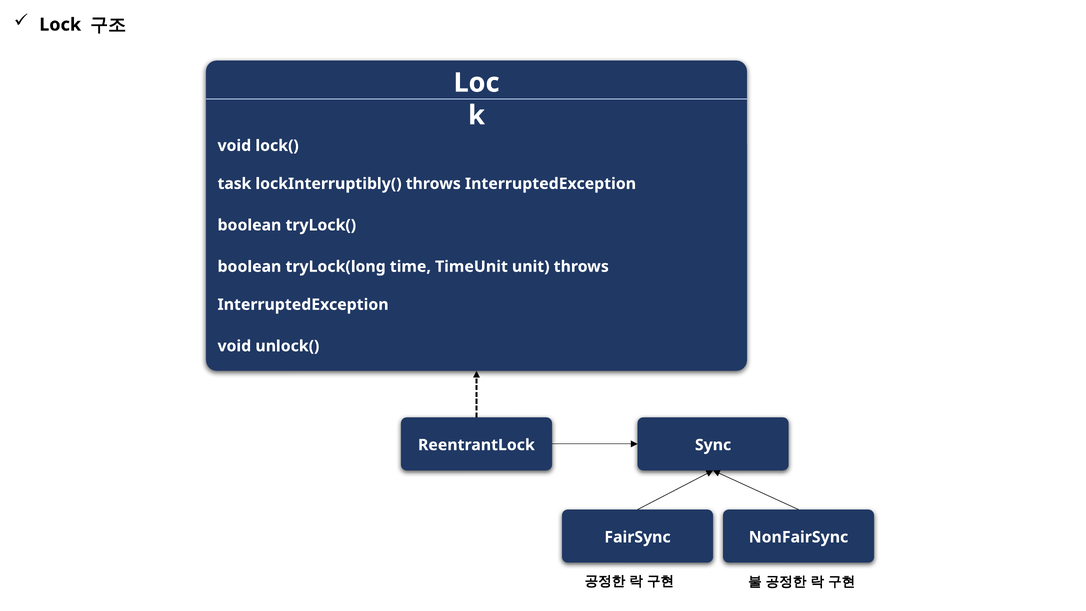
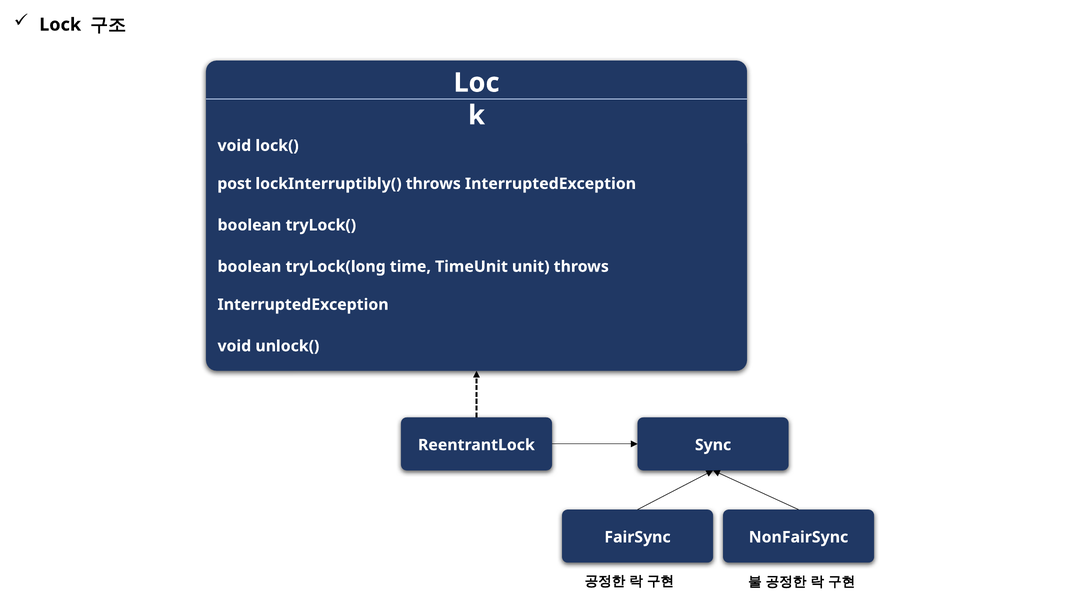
task: task -> post
